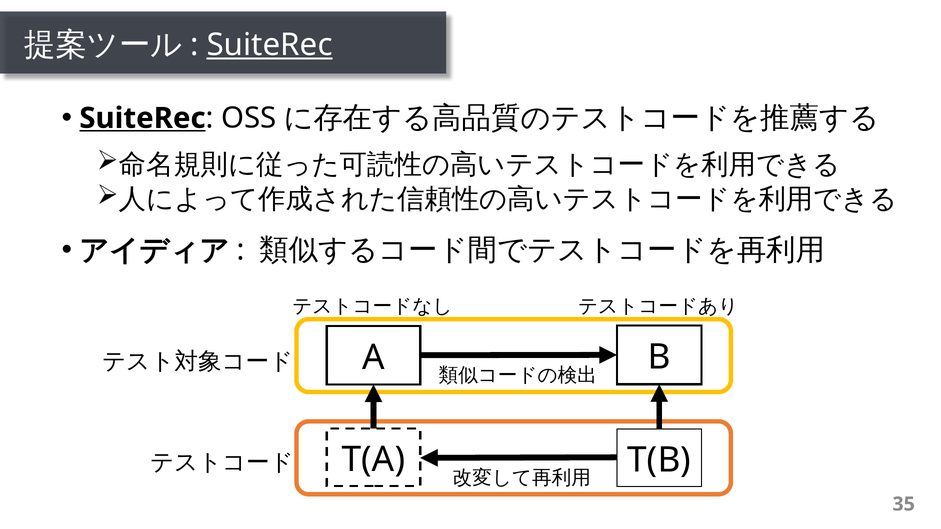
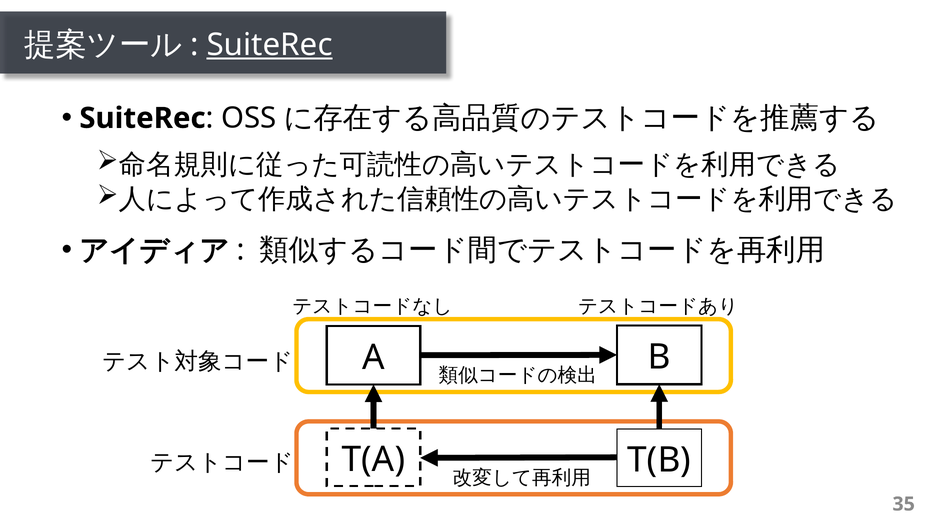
SuiteRec at (142, 118) underline: present -> none
